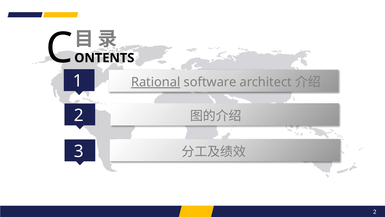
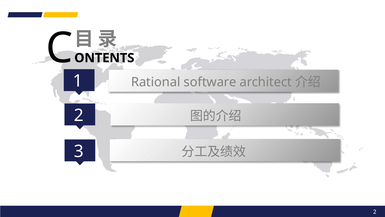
Rational underline: present -> none
